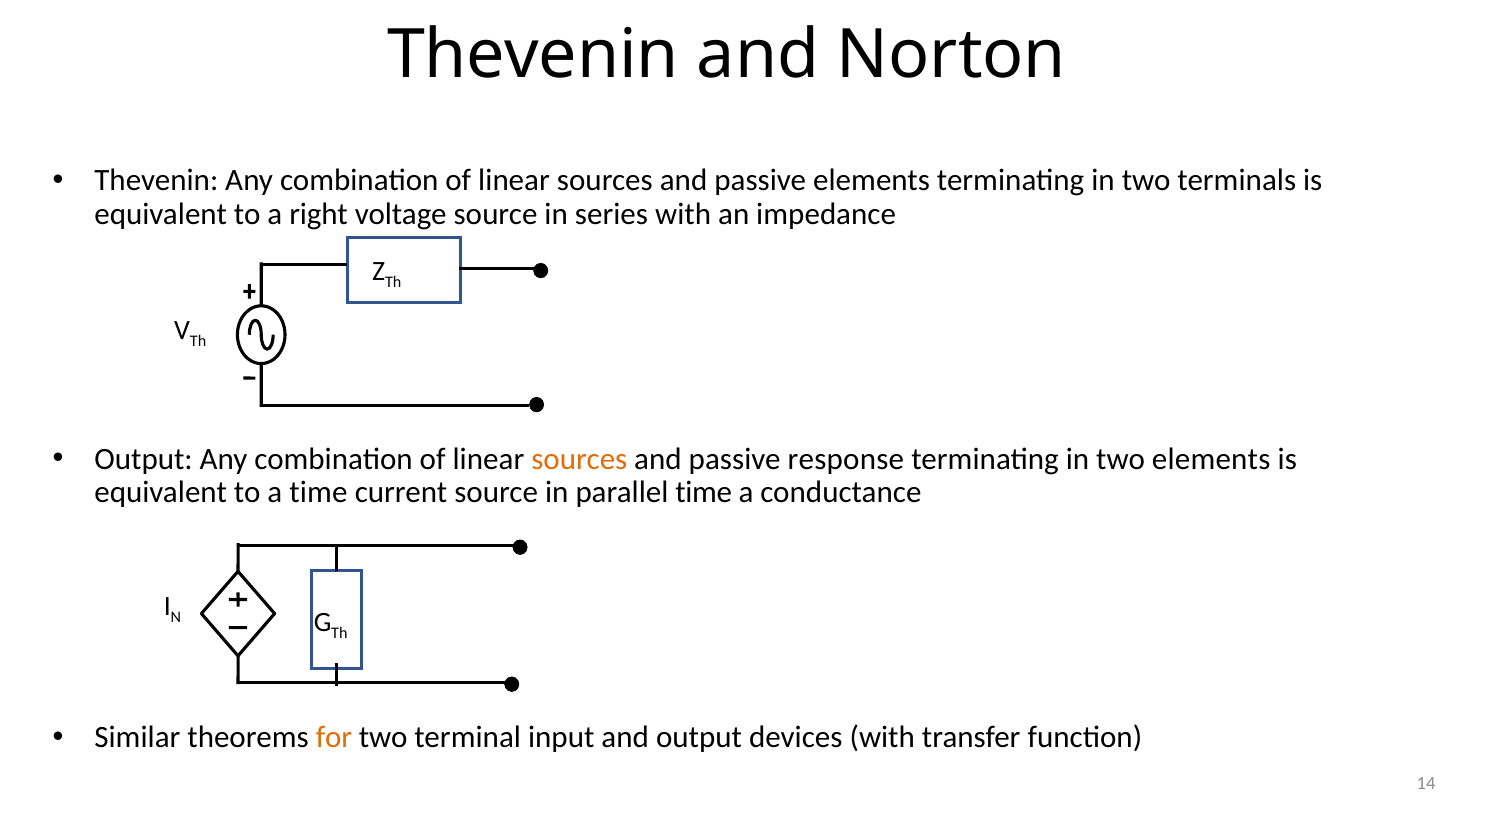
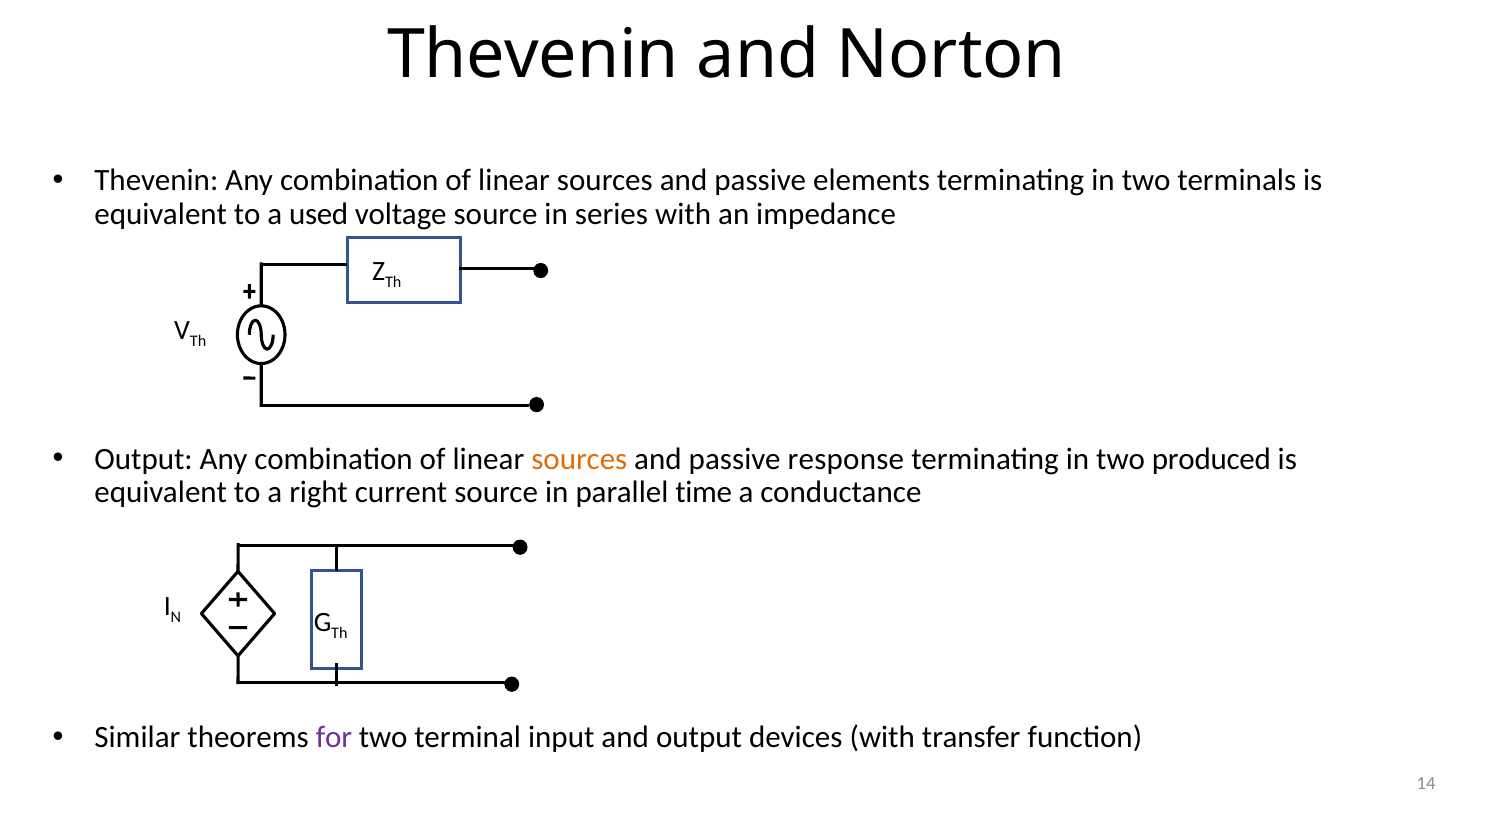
right: right -> used
two elements: elements -> produced
a time: time -> right
for colour: orange -> purple
